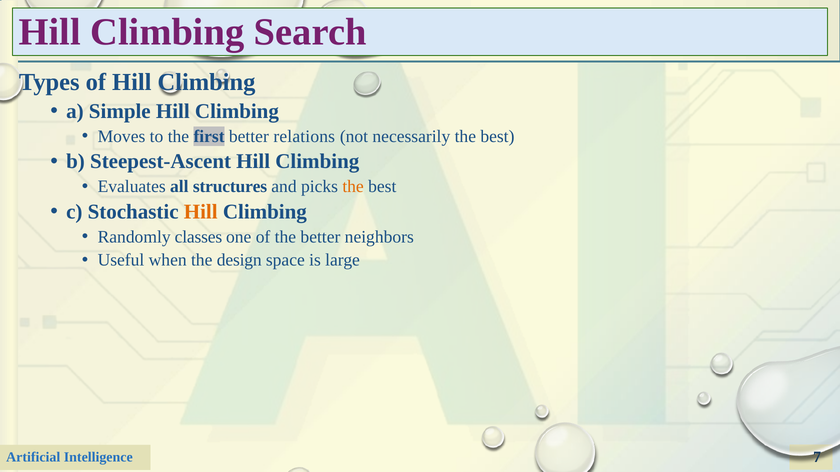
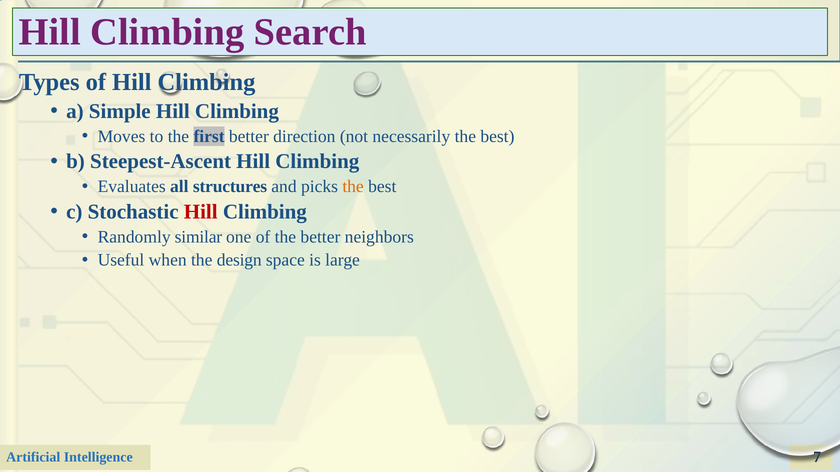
relations: relations -> direction
Hill at (201, 212) colour: orange -> red
classes: classes -> similar
